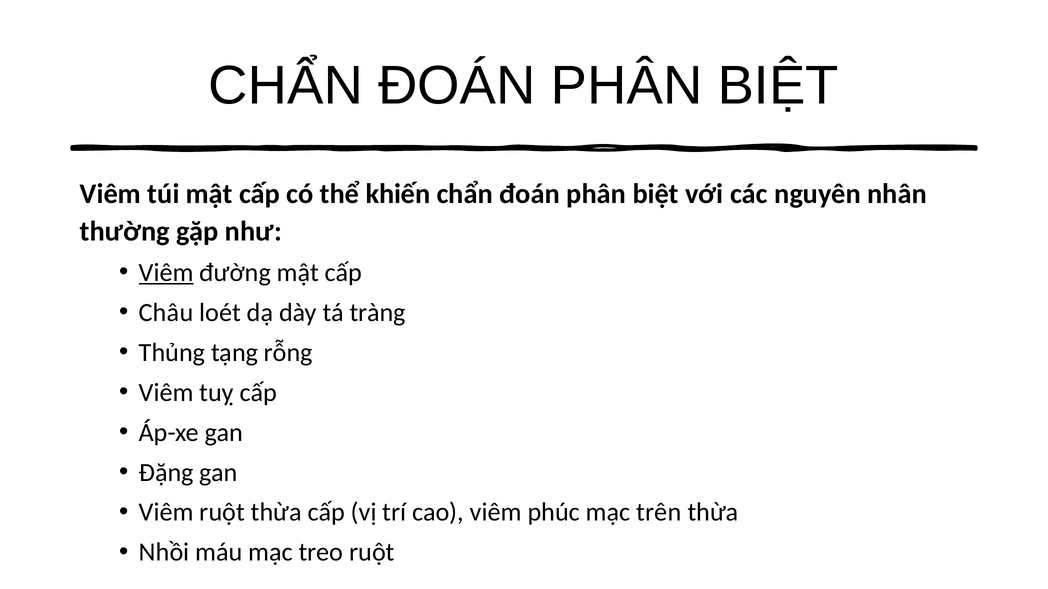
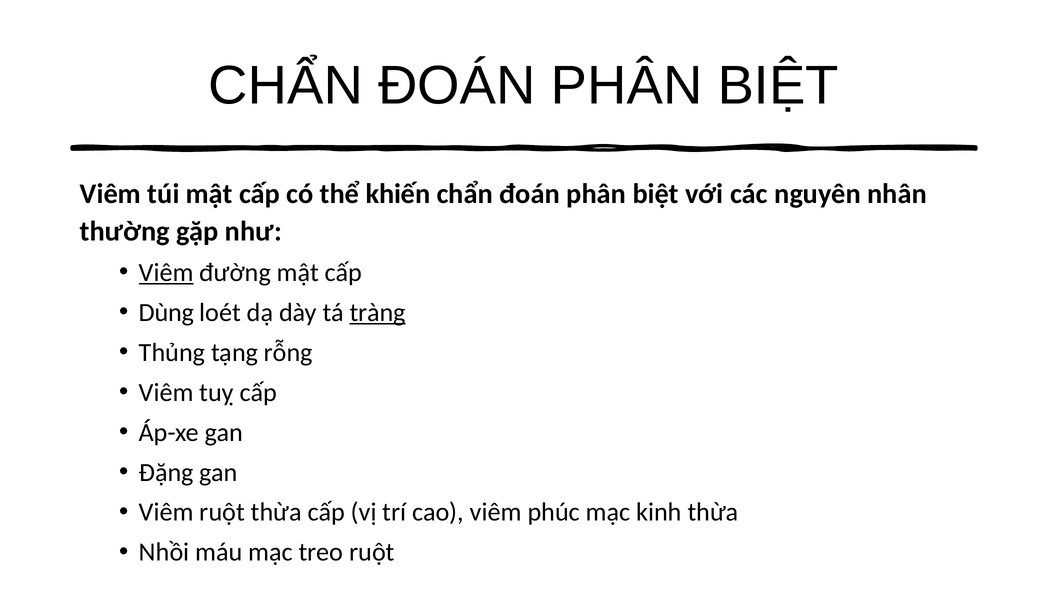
Châu: Châu -> Dùng
tràng underline: none -> present
trên: trên -> kinh
